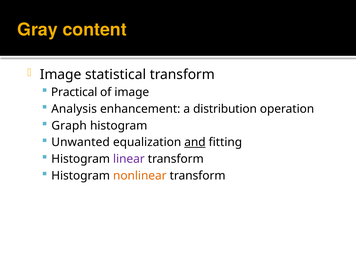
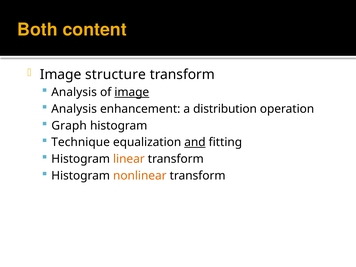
Gray: Gray -> Both
statistical: statistical -> structure
Practical at (74, 92): Practical -> Analysis
image at (132, 92) underline: none -> present
Unwanted: Unwanted -> Technique
linear colour: purple -> orange
